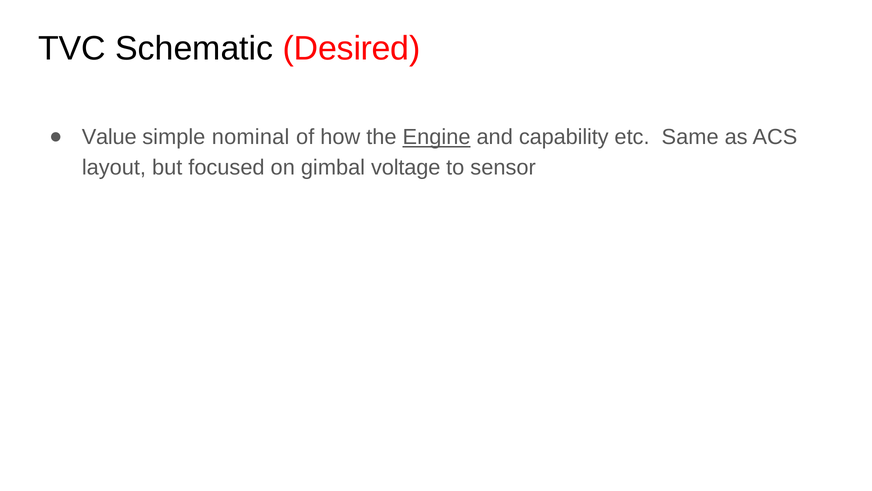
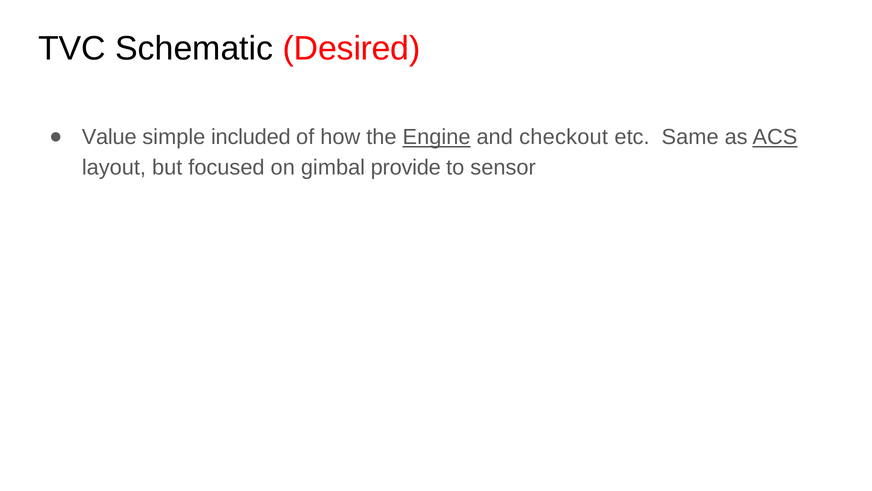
nominal: nominal -> included
capability: capability -> checkout
ACS underline: none -> present
voltage: voltage -> provide
